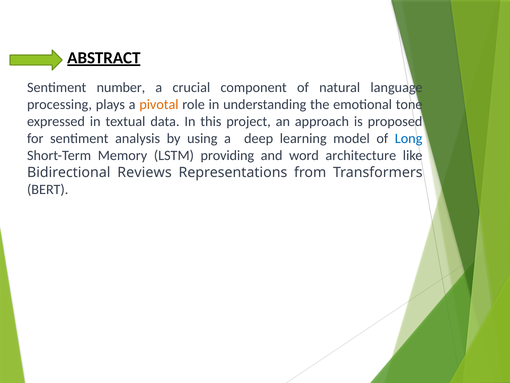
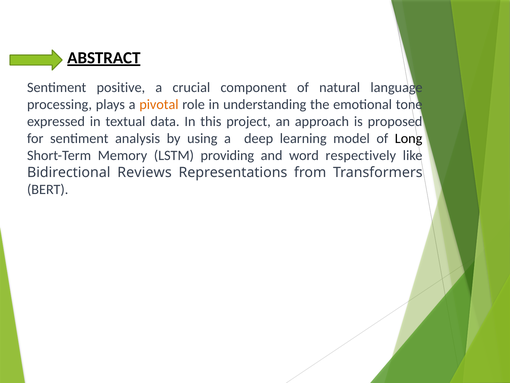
number: number -> positive
Long colour: blue -> black
architecture: architecture -> respectively
